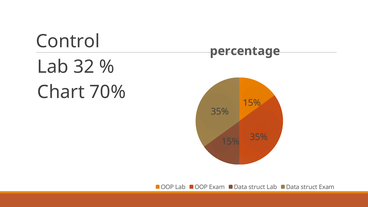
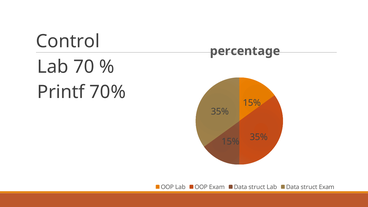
32: 32 -> 70
Chart: Chart -> Printf
